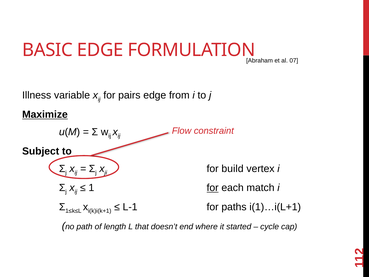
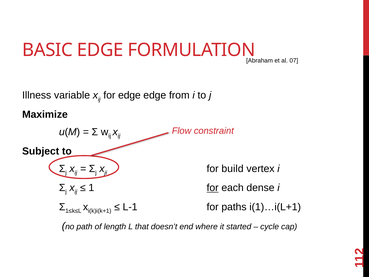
for pairs: pairs -> edge
Maximize underline: present -> none
match: match -> dense
